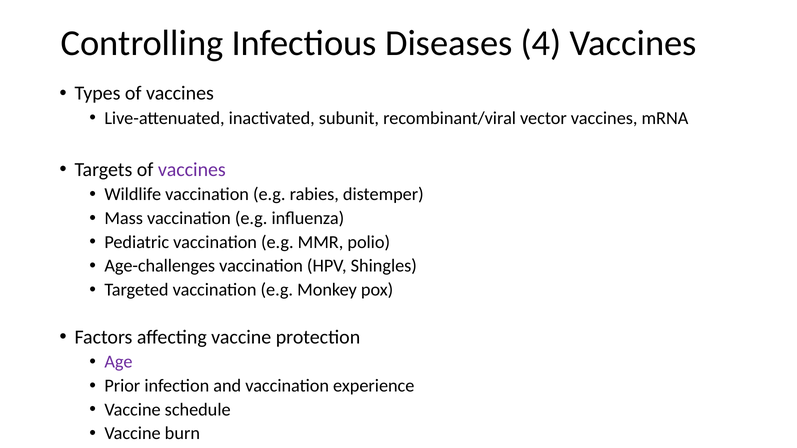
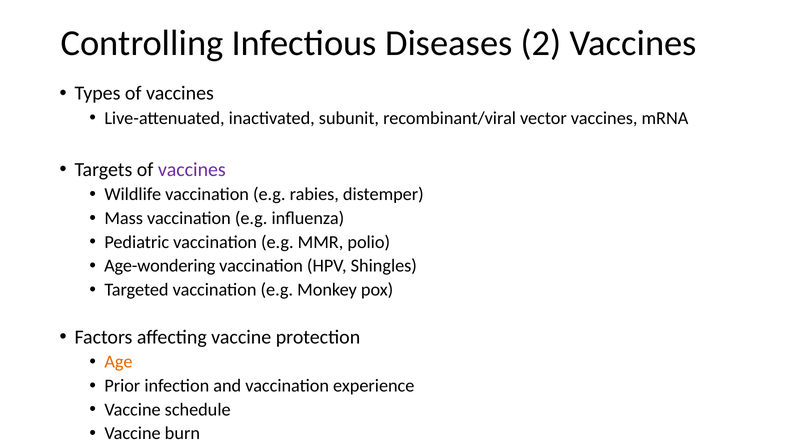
4: 4 -> 2
Age-challenges: Age-challenges -> Age-wondering
Age colour: purple -> orange
